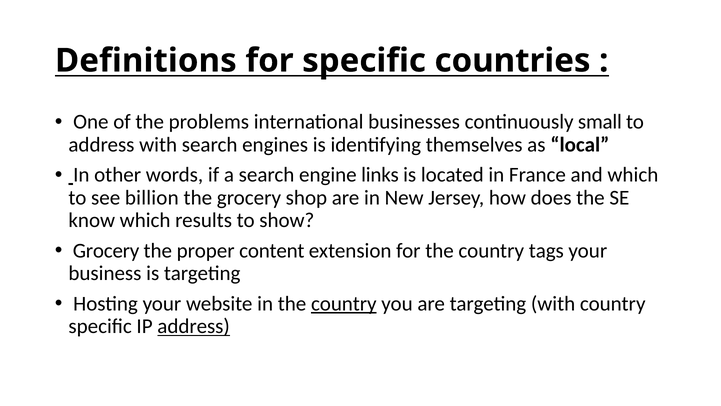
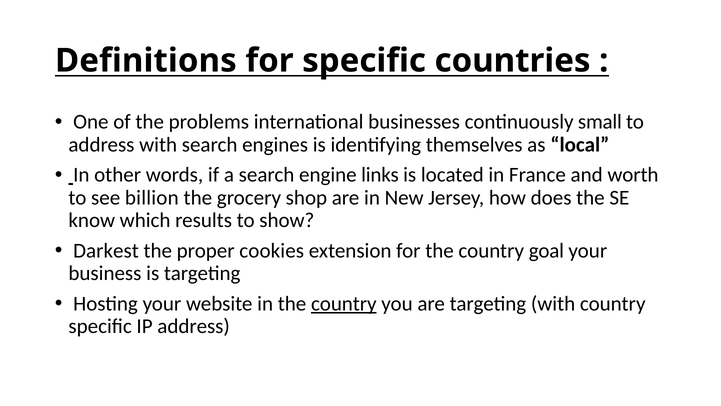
and which: which -> worth
Grocery at (106, 251): Grocery -> Darkest
content: content -> cookies
tags: tags -> goal
address at (194, 326) underline: present -> none
